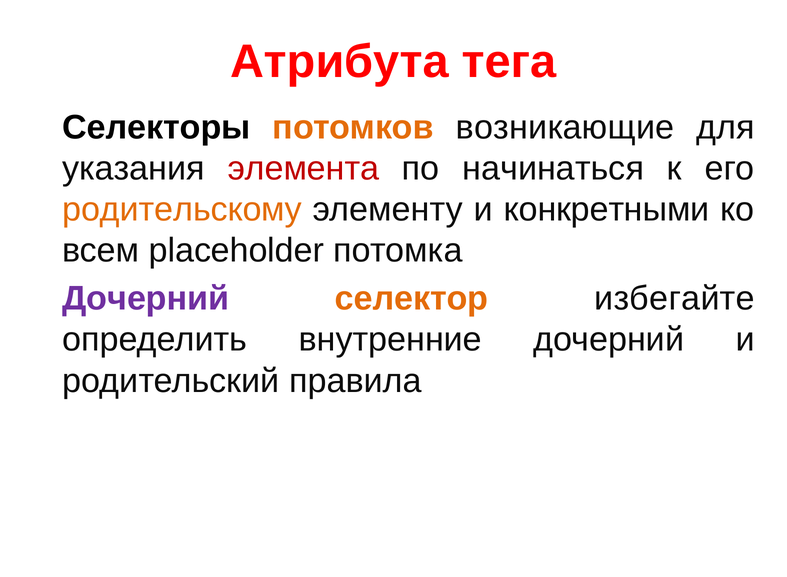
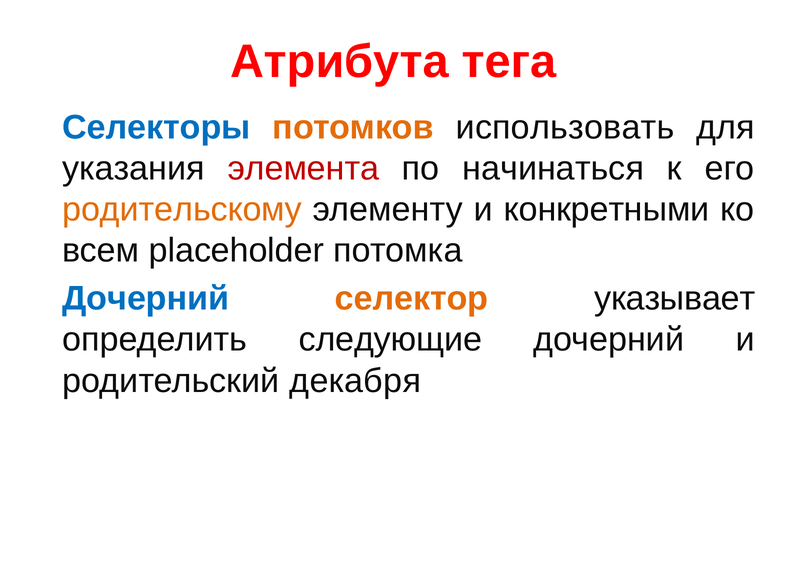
Селекторы colour: black -> blue
возникающие: возникающие -> использовать
Дочерний at (146, 298) colour: purple -> blue
избегайте: избегайте -> указывает
внутренние: внутренние -> следующие
правила: правила -> декабря
